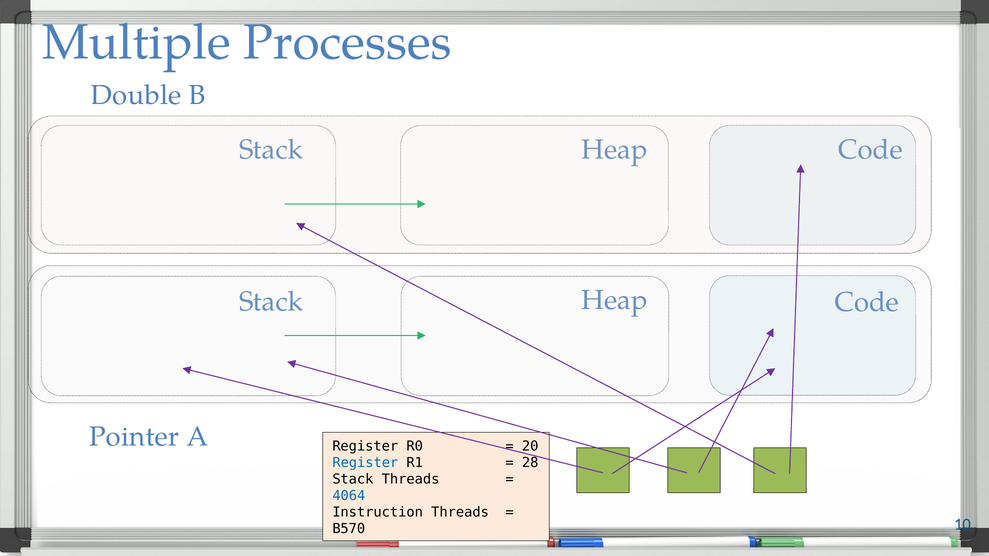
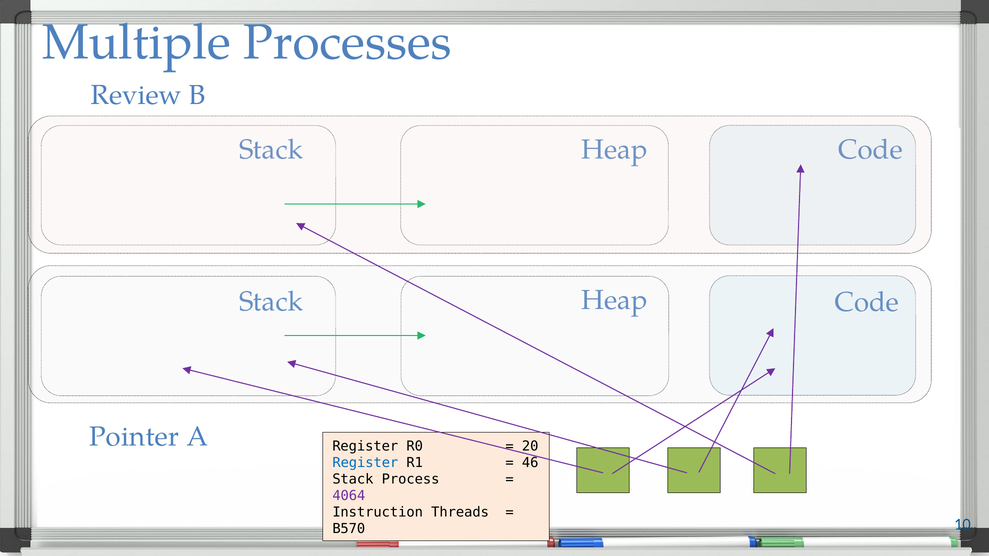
Double: Double -> Review
28: 28 -> 46
Stack Threads: Threads -> Process
4064 colour: blue -> purple
